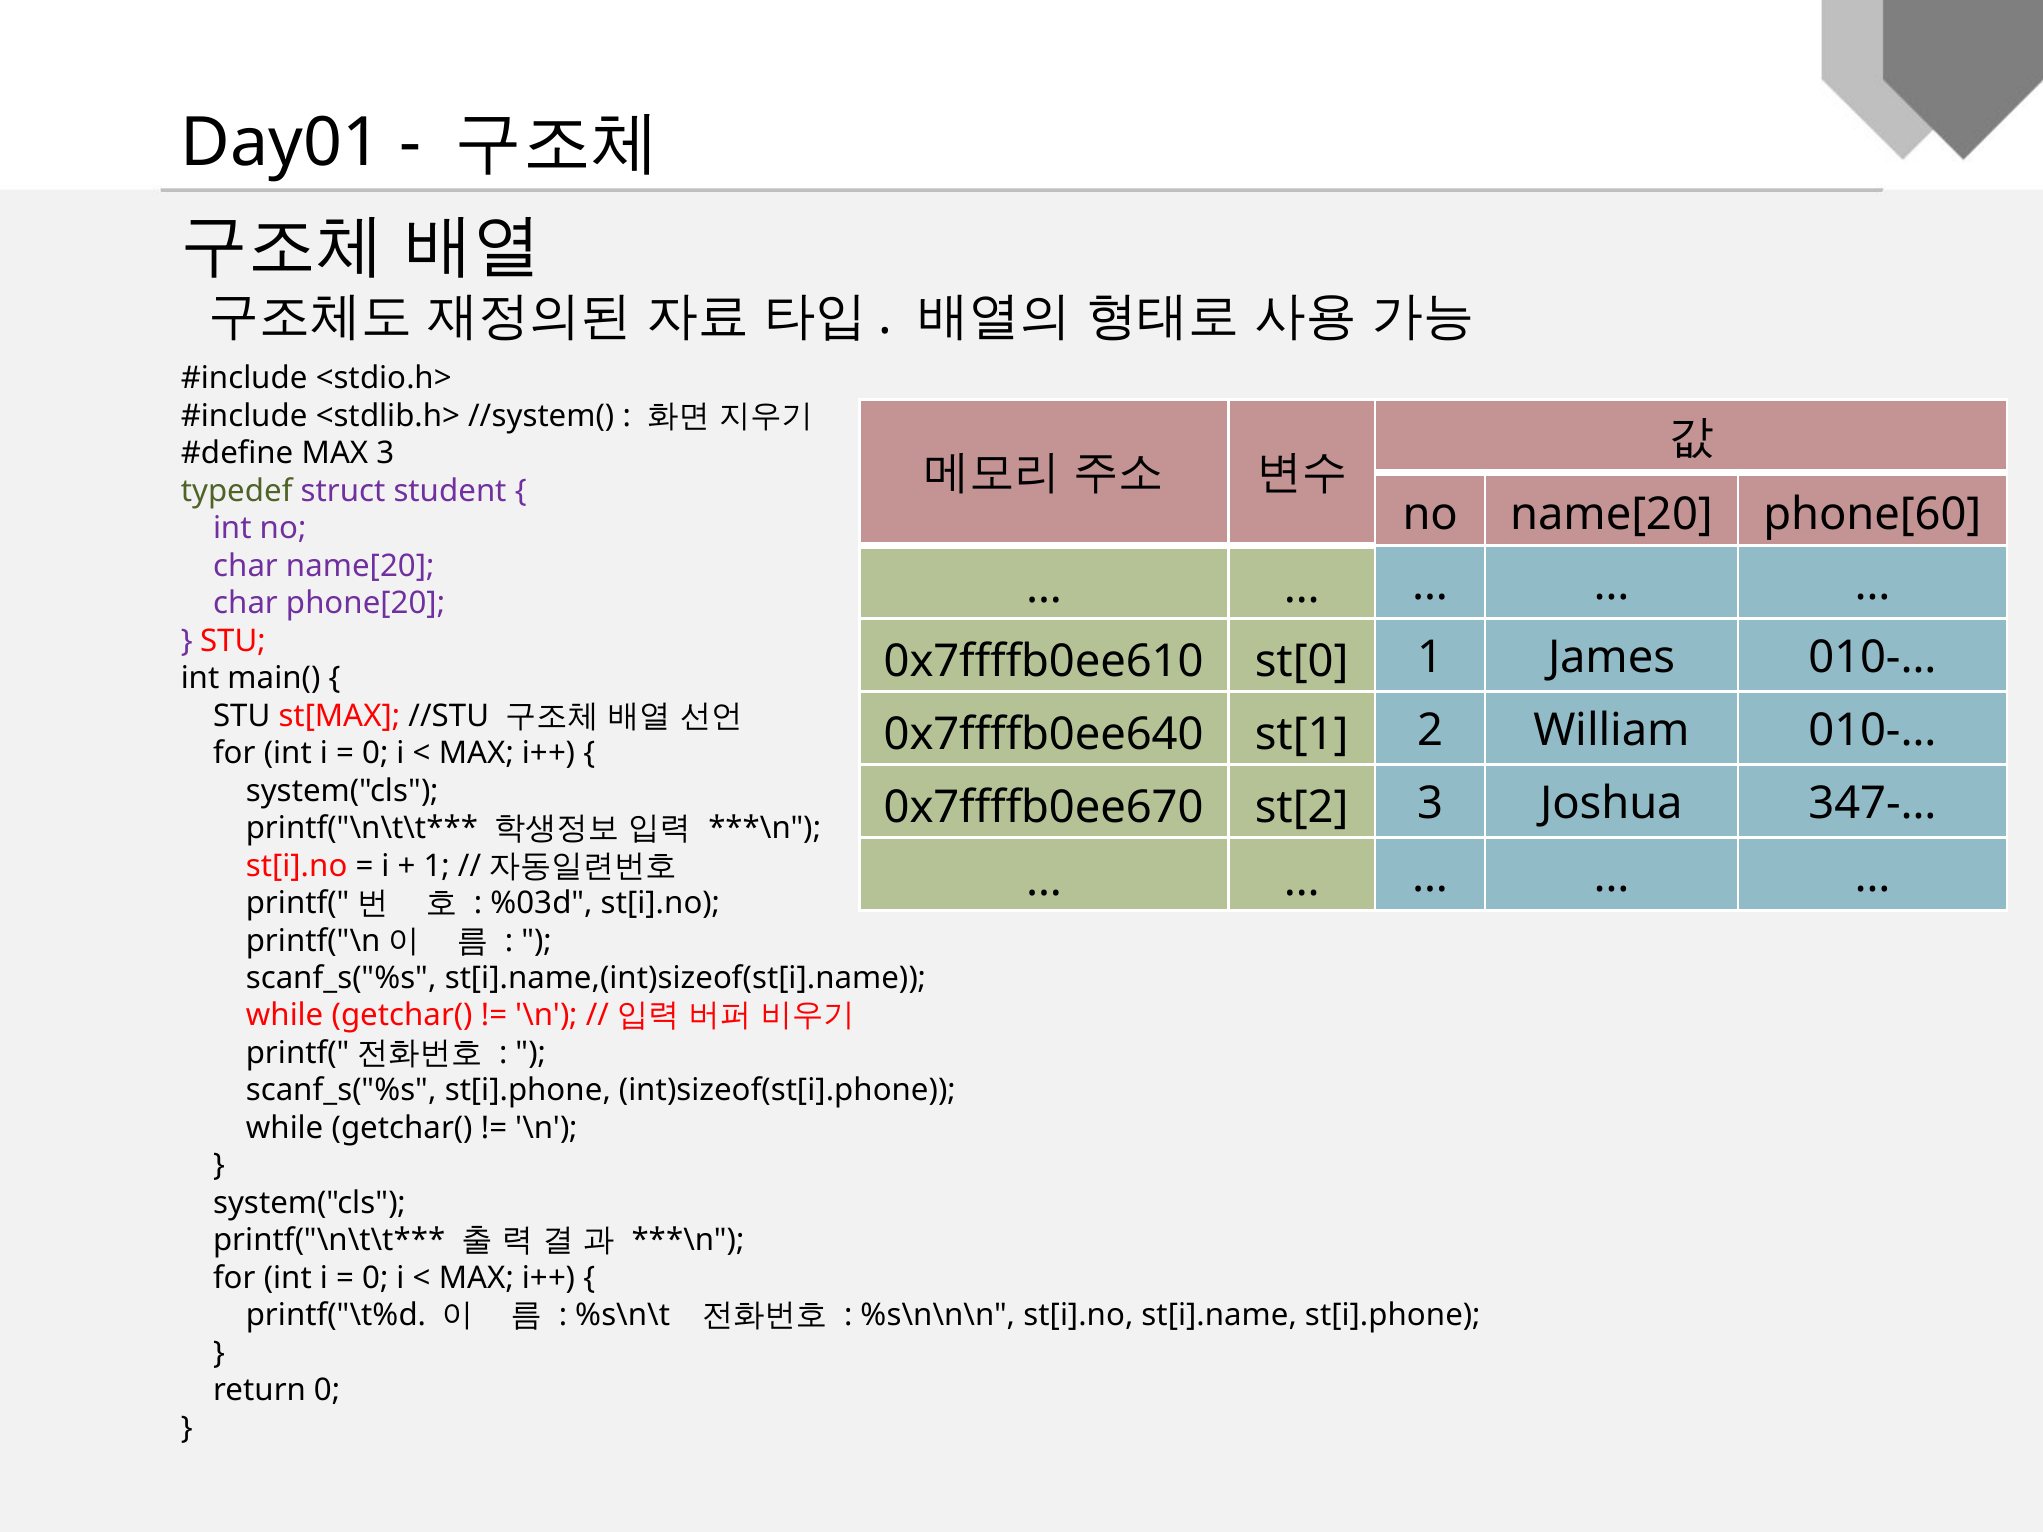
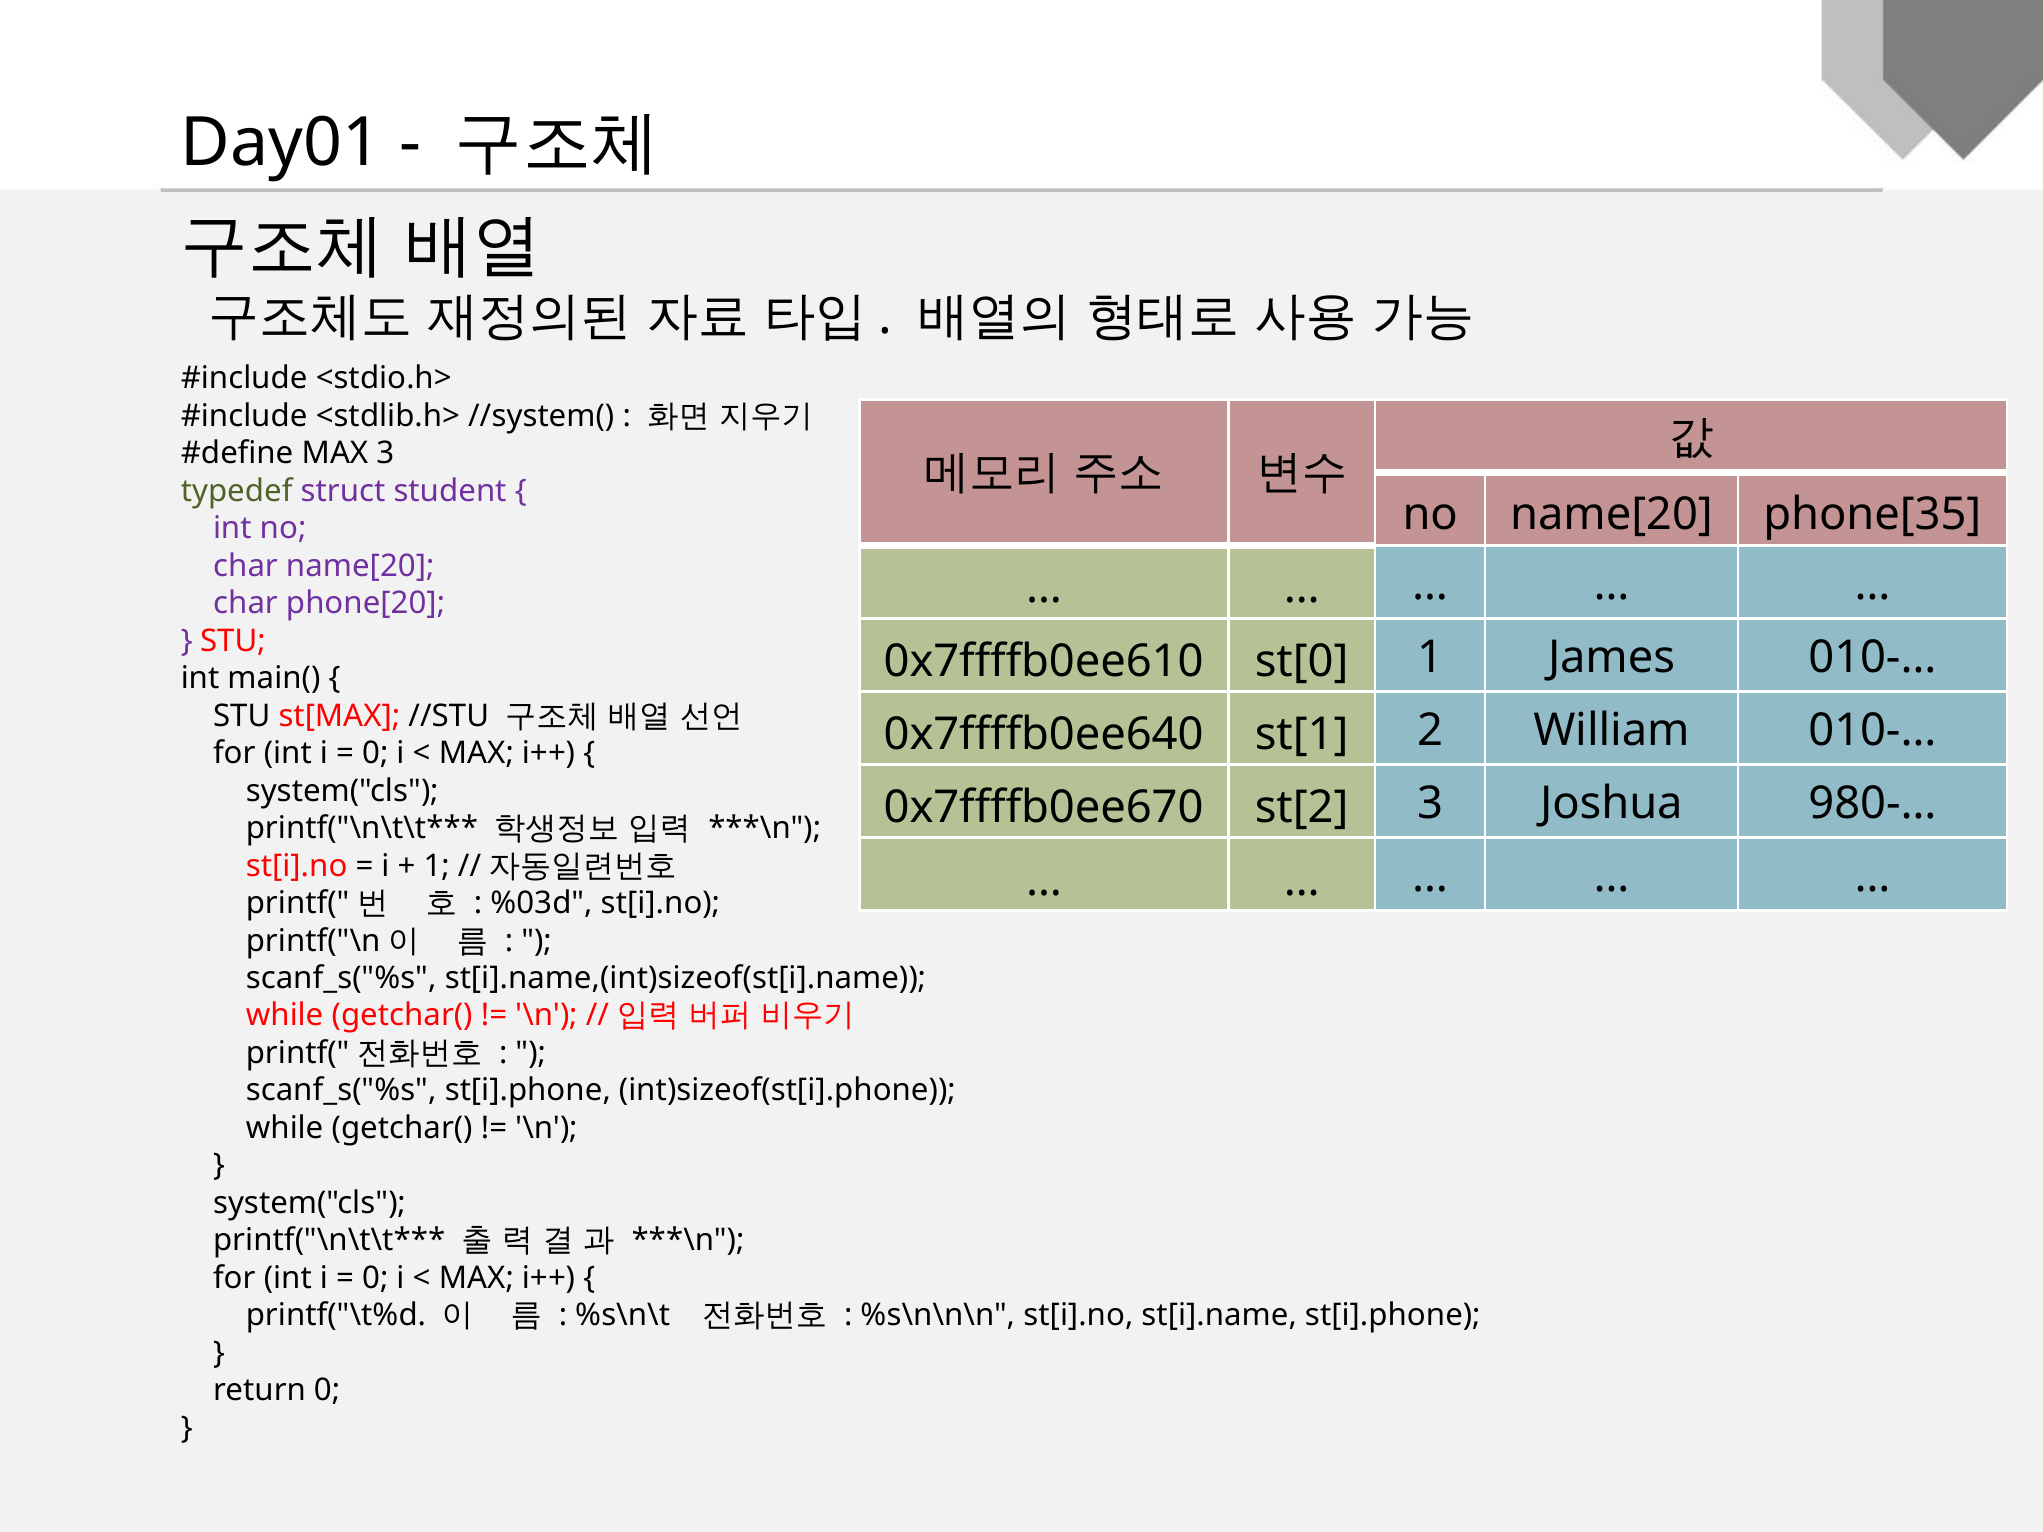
phone[60: phone[60 -> phone[35
347-…: 347-… -> 980-…
